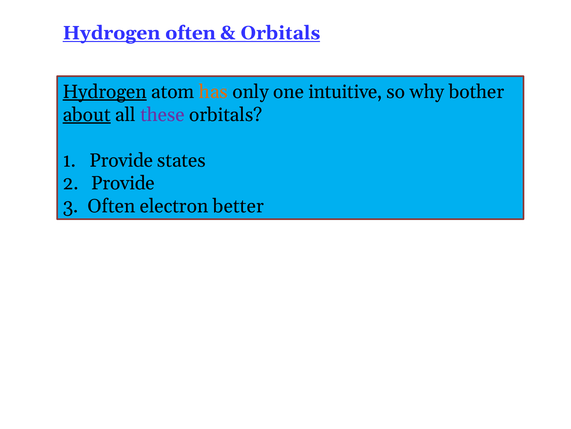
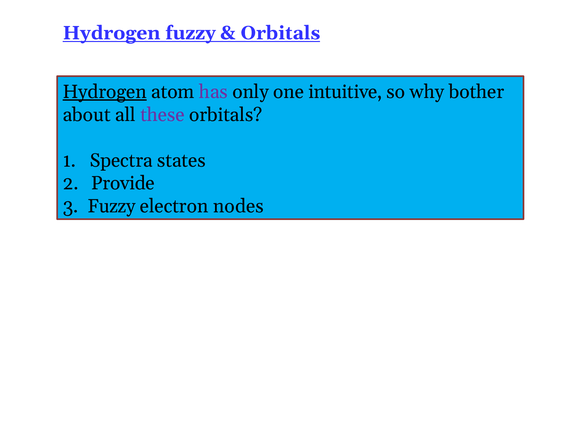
Hydrogen often: often -> fuzzy
has colour: orange -> purple
about underline: present -> none
1 Provide: Provide -> Spectra
3 Often: Often -> Fuzzy
better: better -> nodes
